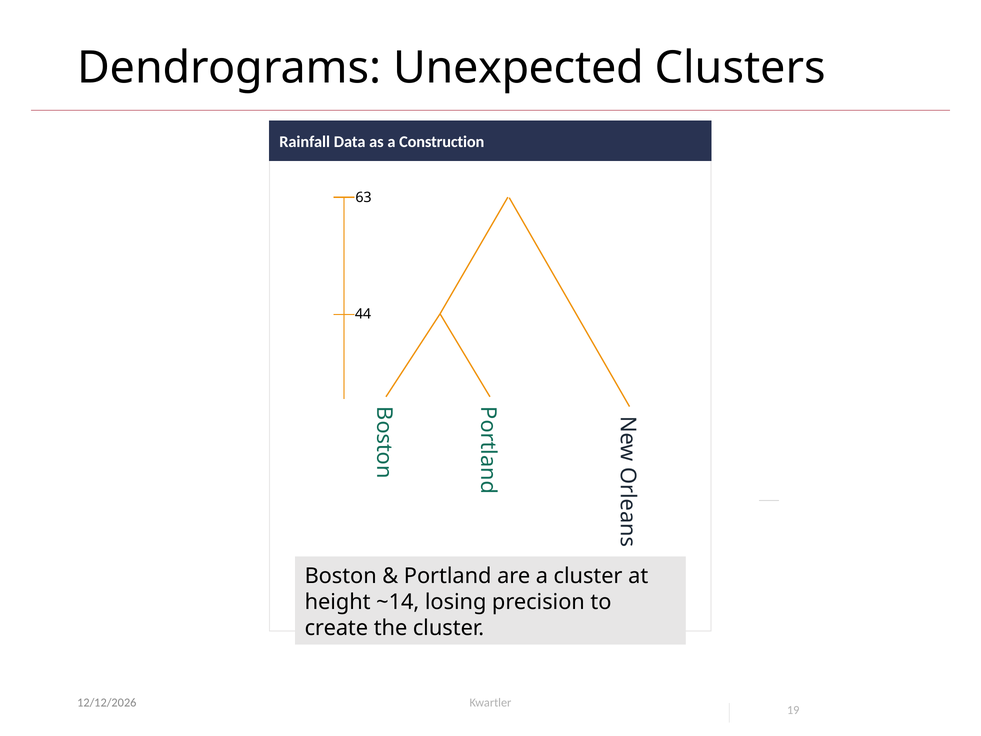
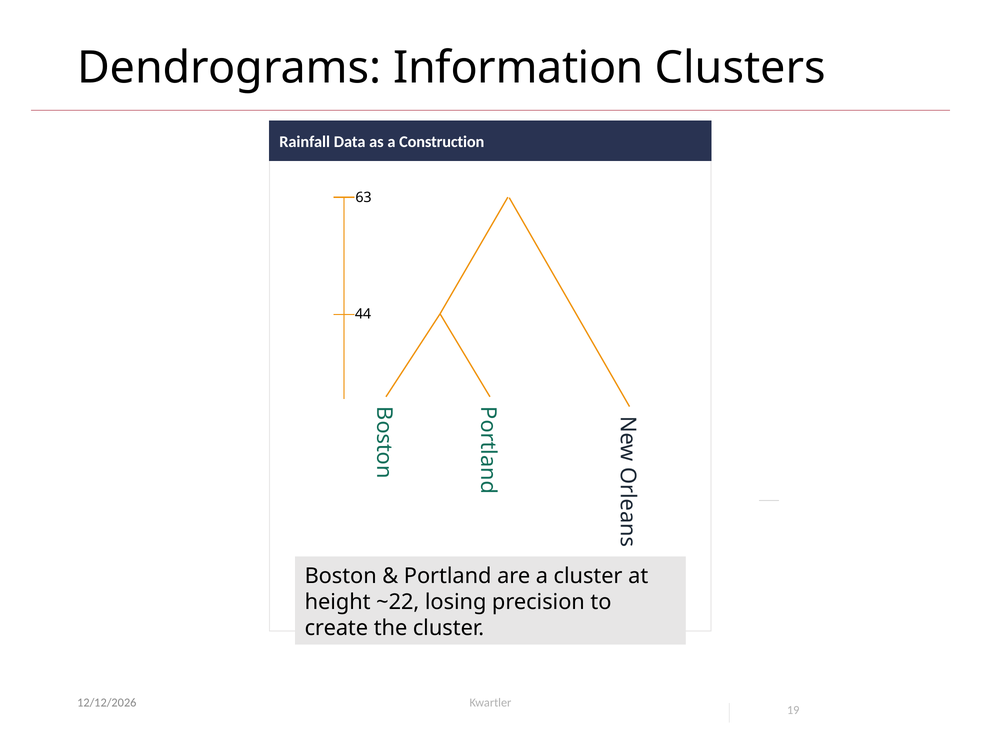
Unexpected: Unexpected -> Information
~14: ~14 -> ~22
